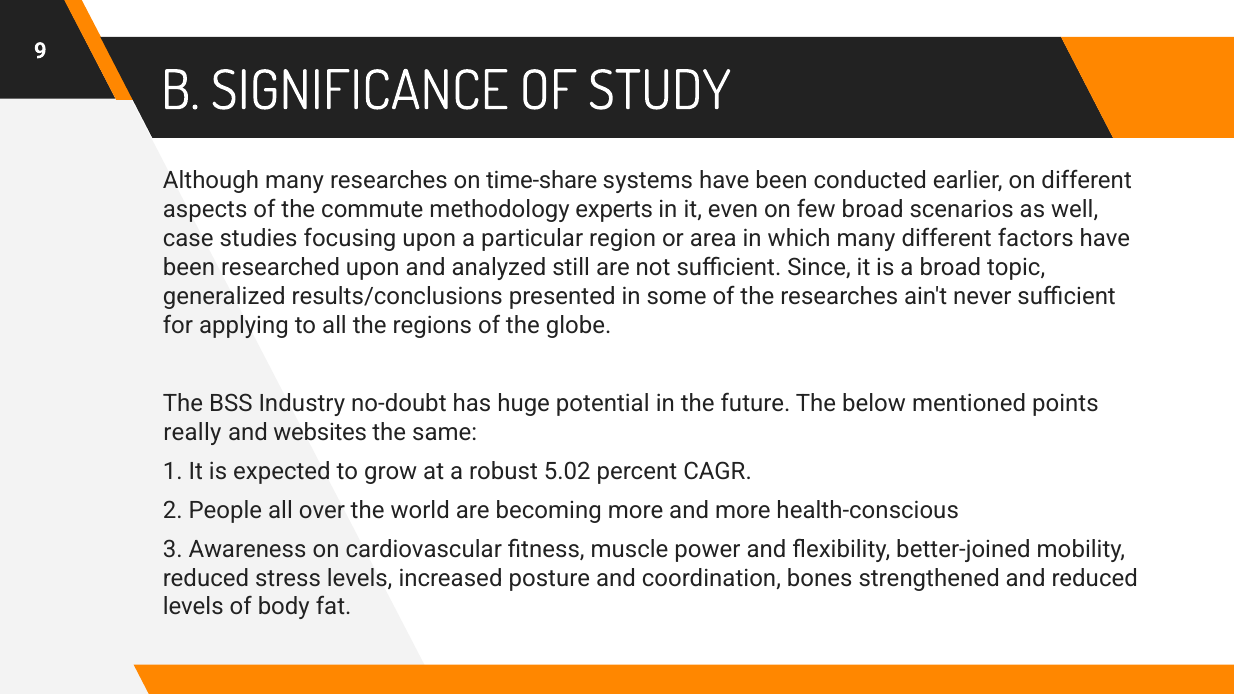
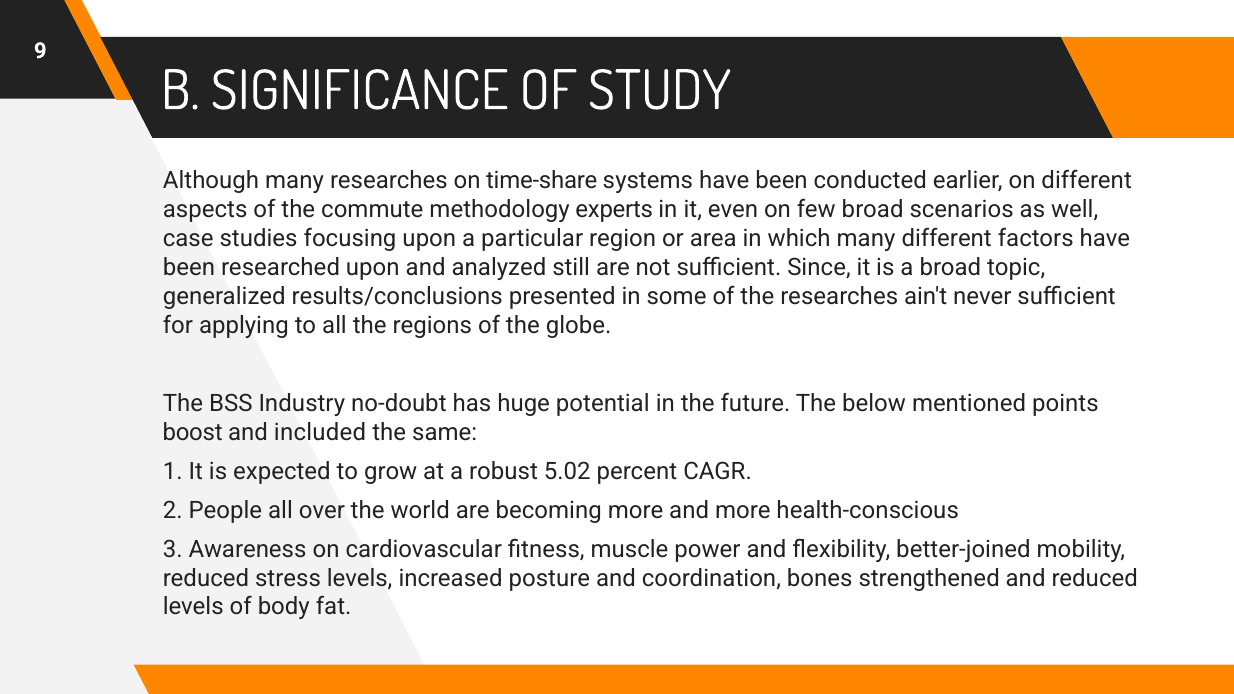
really: really -> boost
websites: websites -> included
